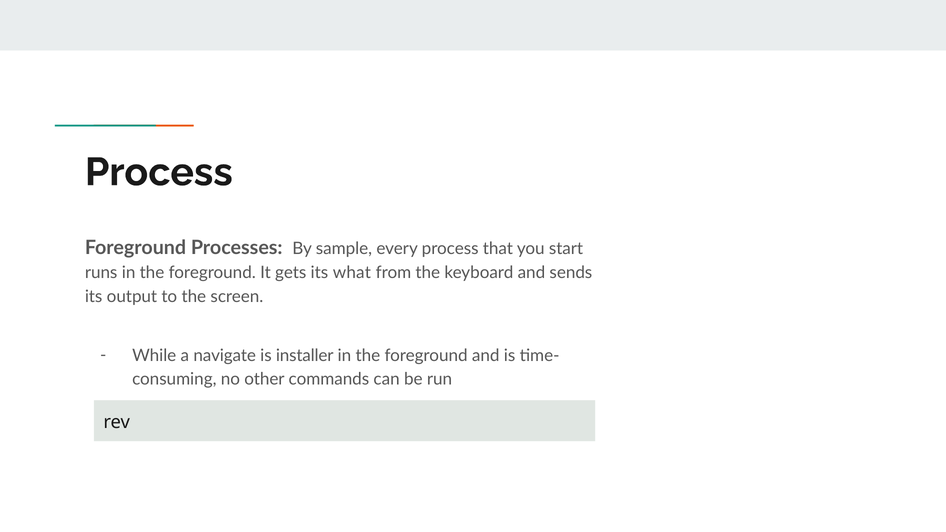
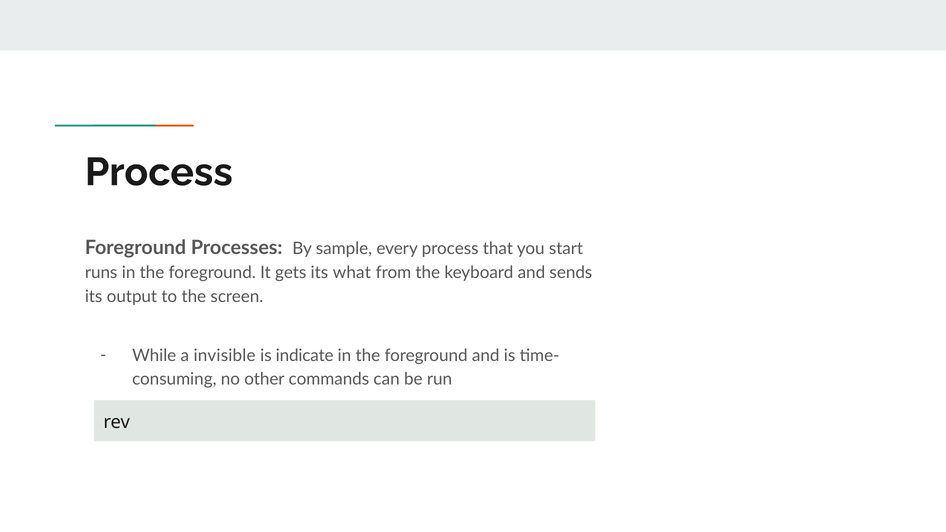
navigate: navigate -> invisible
installer: installer -> indicate
